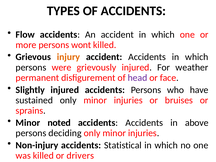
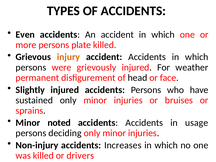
Flow: Flow -> Even
wont: wont -> plate
head colour: purple -> black
above: above -> usage
Statistical: Statistical -> Increases
